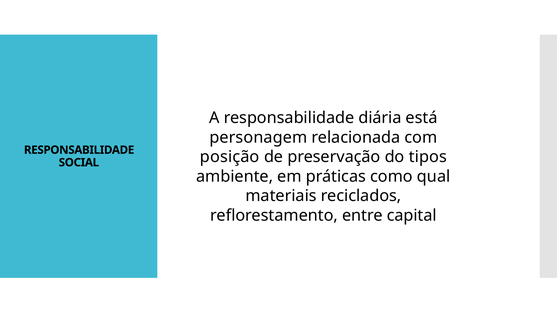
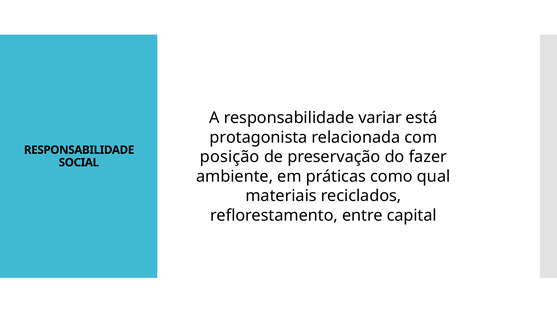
diária: diária -> variar
personagem: personagem -> protagonista
tipos: tipos -> fazer
